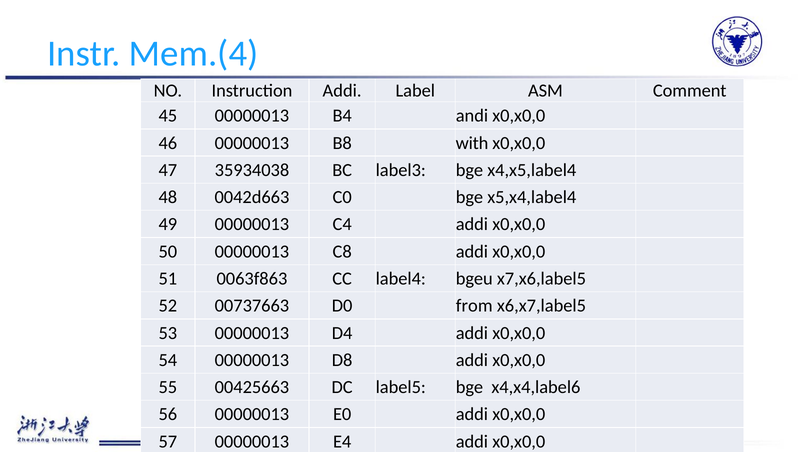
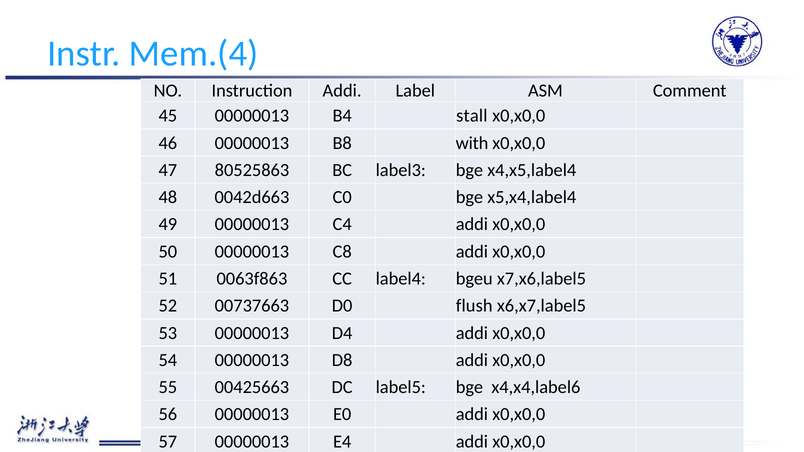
andi: andi -> stall
35934038: 35934038 -> 80525863
from: from -> flush
